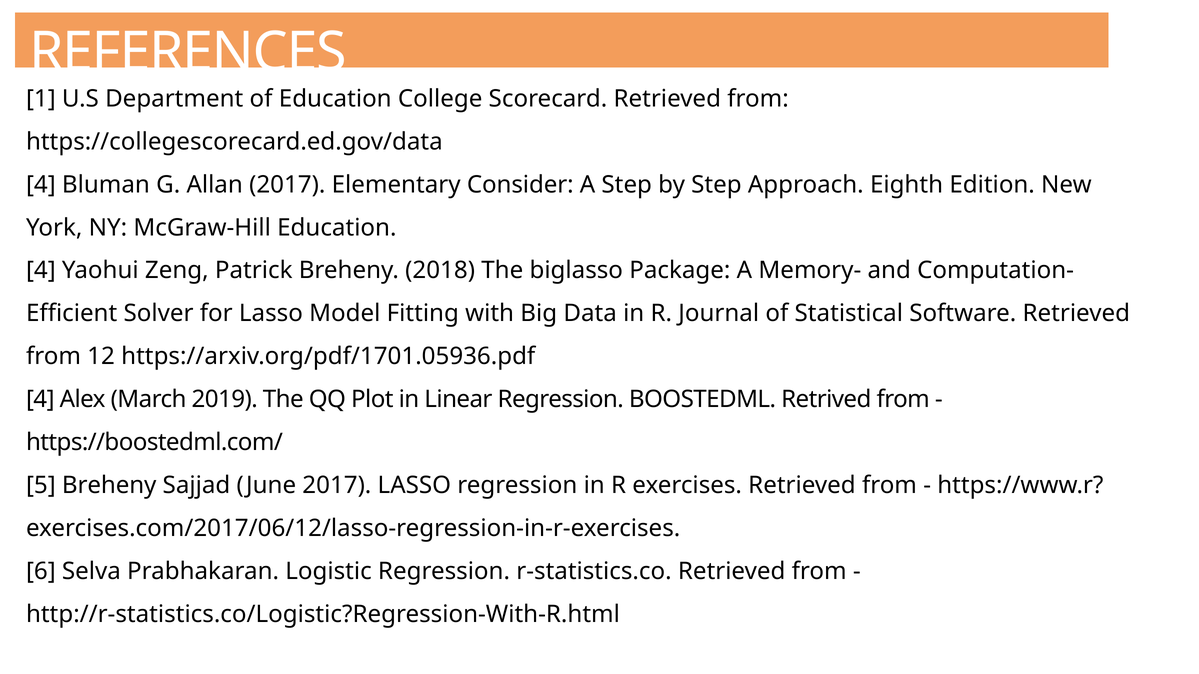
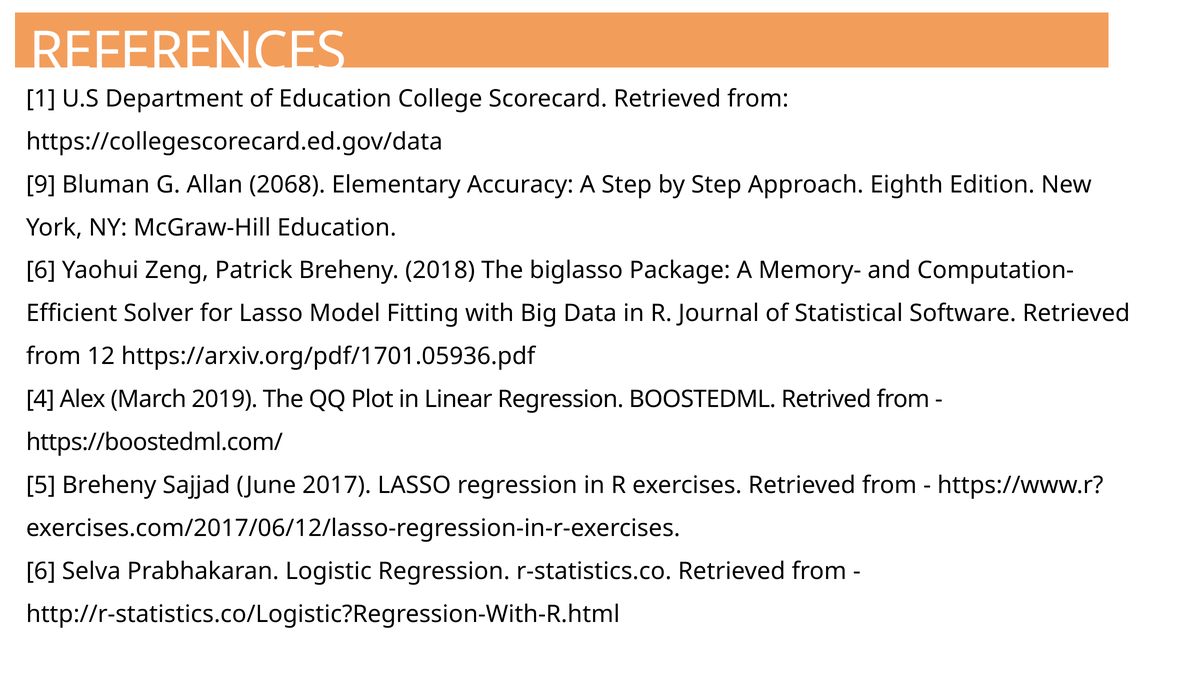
4 at (41, 185): 4 -> 9
Allan 2017: 2017 -> 2068
Consider: Consider -> Accuracy
4 at (41, 271): 4 -> 6
